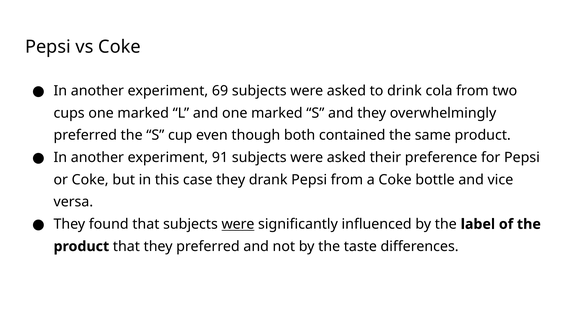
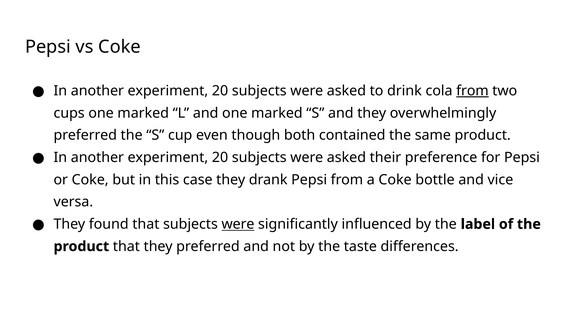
69 at (220, 91): 69 -> 20
from at (472, 91) underline: none -> present
91 at (220, 157): 91 -> 20
